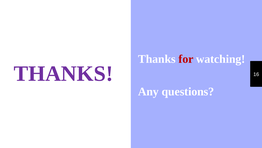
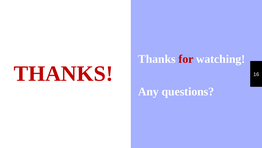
THANKS at (63, 73) colour: purple -> red
